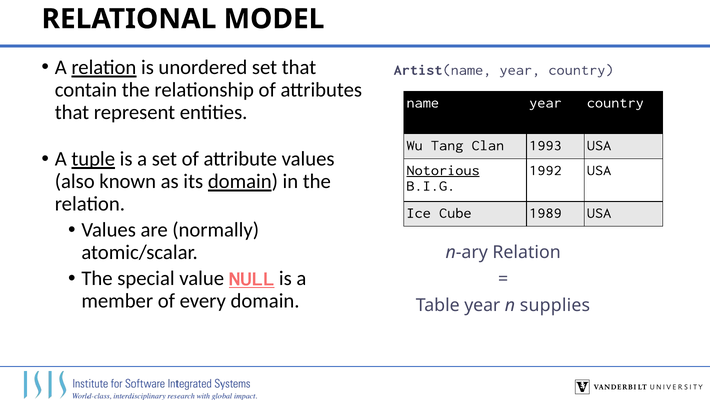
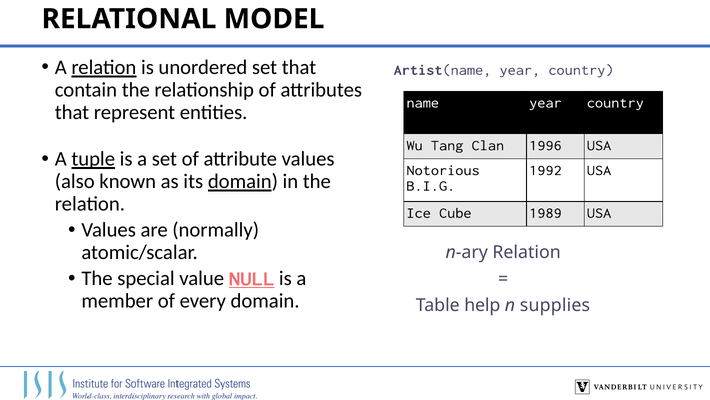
1993: 1993 -> 1996
Notorious underline: present -> none
Table year: year -> help
